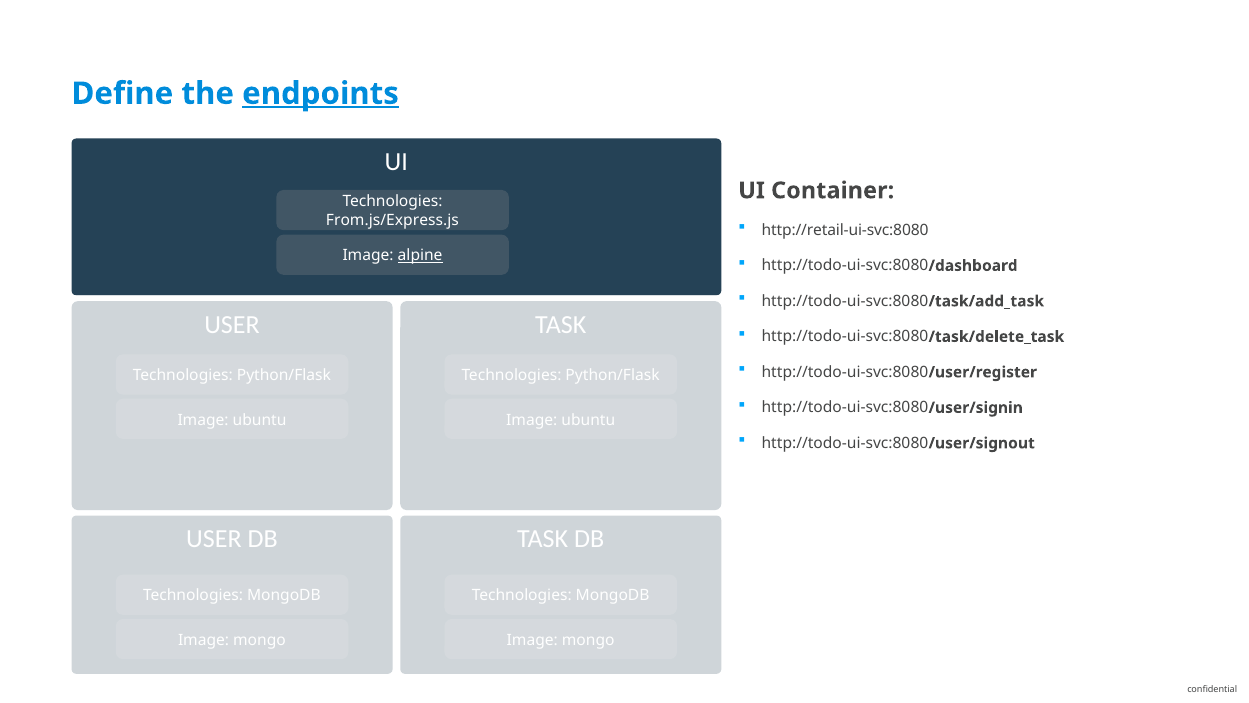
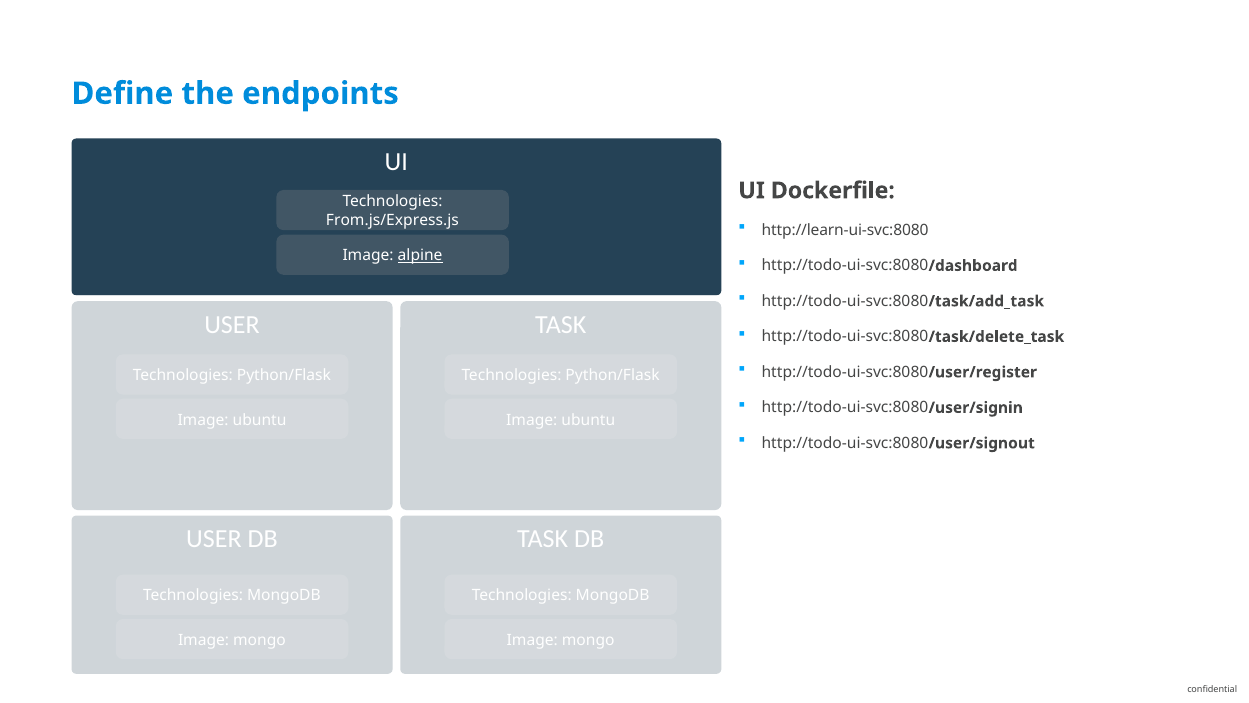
endpoints underline: present -> none
Container: Container -> Dockerfile
http://retail-ui-svc:8080: http://retail-ui-svc:8080 -> http://learn-ui-svc:8080
